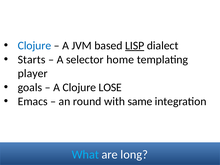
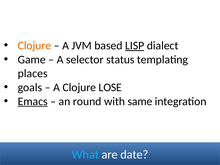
Clojure at (34, 46) colour: blue -> orange
Starts: Starts -> Game
home: home -> status
player: player -> places
Emacs underline: none -> present
long: long -> date
